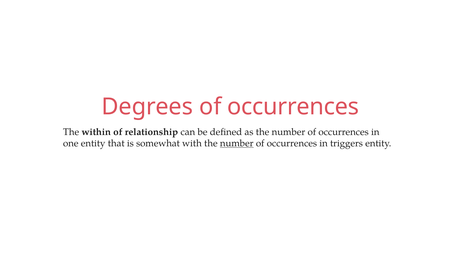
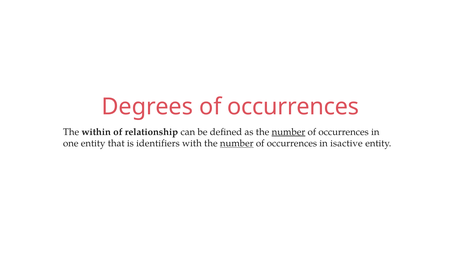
number at (288, 132) underline: none -> present
somewhat: somewhat -> identifiers
triggers: triggers -> isactive
